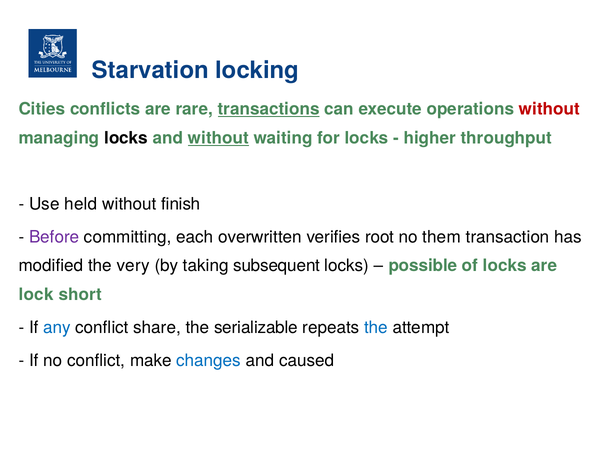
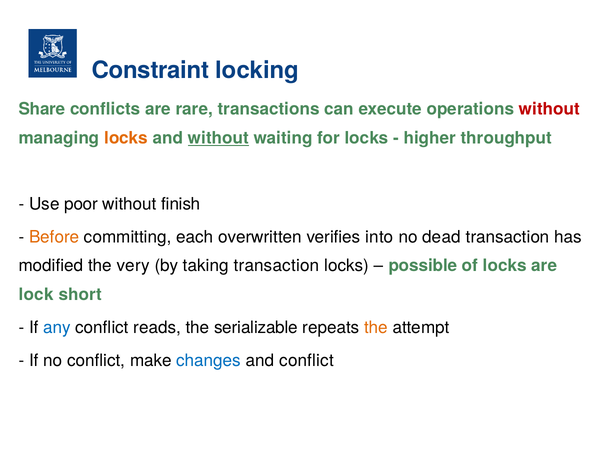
Starvation: Starvation -> Constraint
Cities: Cities -> Share
transactions underline: present -> none
locks at (126, 138) colour: black -> orange
held: held -> poor
Before colour: purple -> orange
root: root -> into
them: them -> dead
taking subsequent: subsequent -> transaction
share: share -> reads
the at (376, 328) colour: blue -> orange
and caused: caused -> conflict
